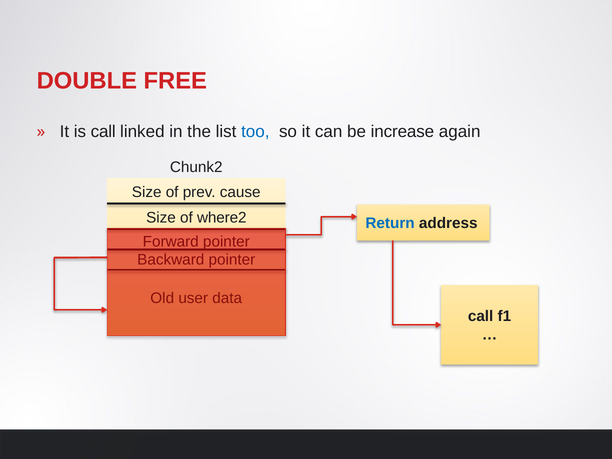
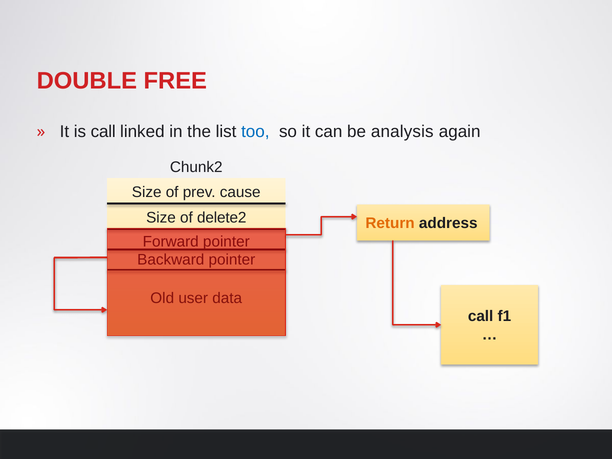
increase: increase -> analysis
where2: where2 -> delete2
Return colour: blue -> orange
